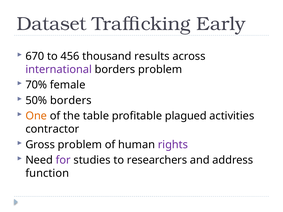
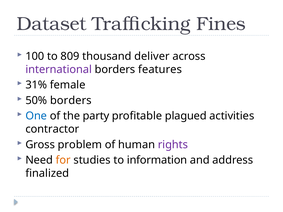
Early: Early -> Fines
670: 670 -> 100
456: 456 -> 809
results: results -> deliver
borders problem: problem -> features
70%: 70% -> 31%
One colour: orange -> blue
table: table -> party
for colour: purple -> orange
researchers: researchers -> information
function: function -> finalized
